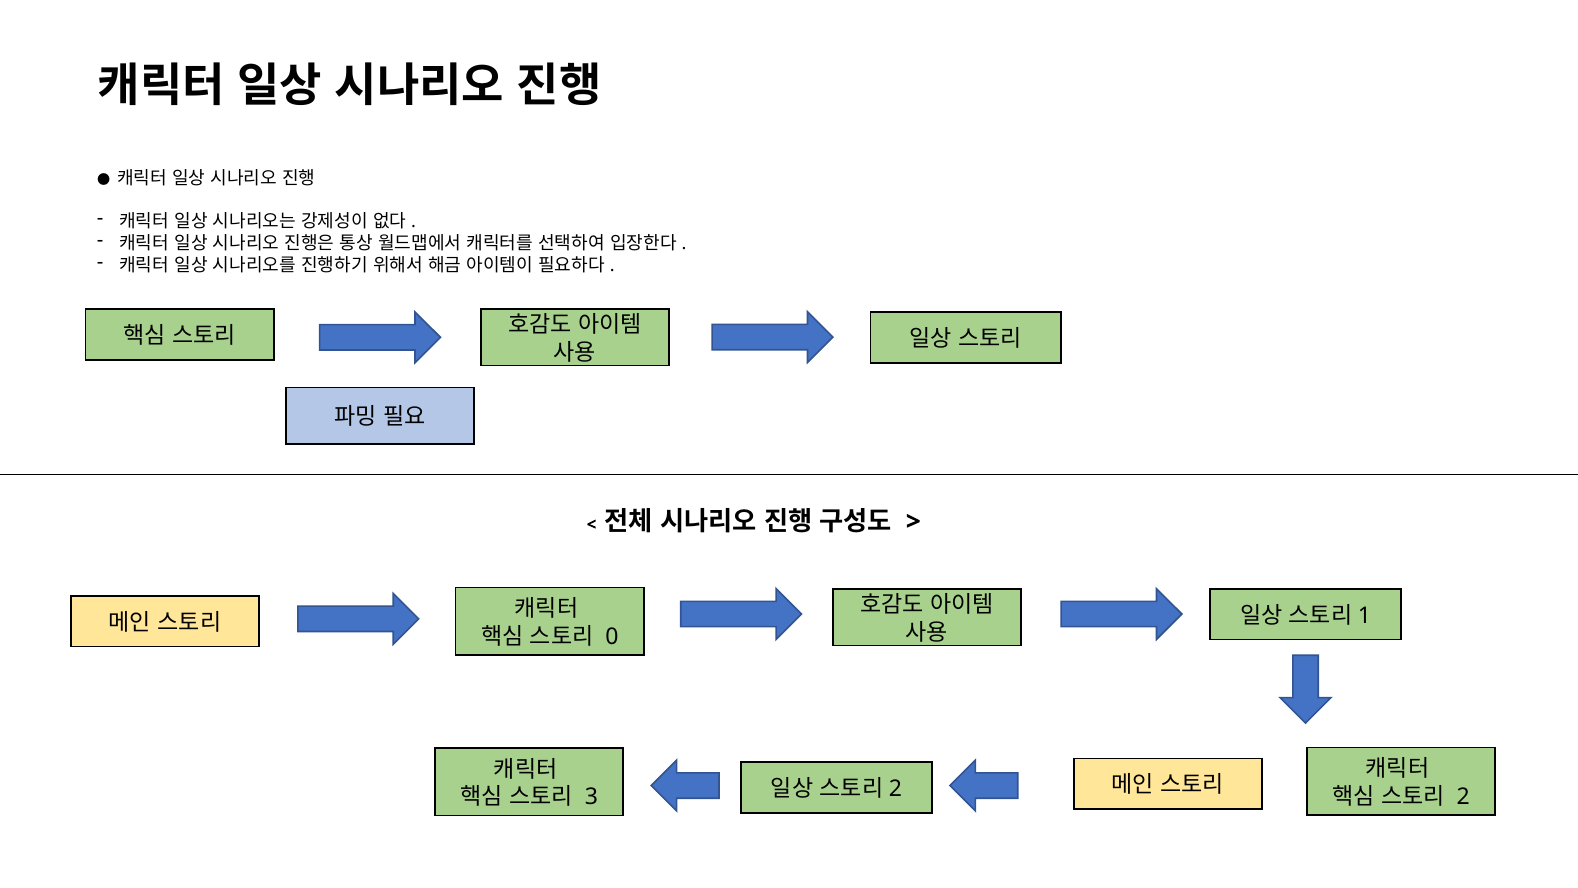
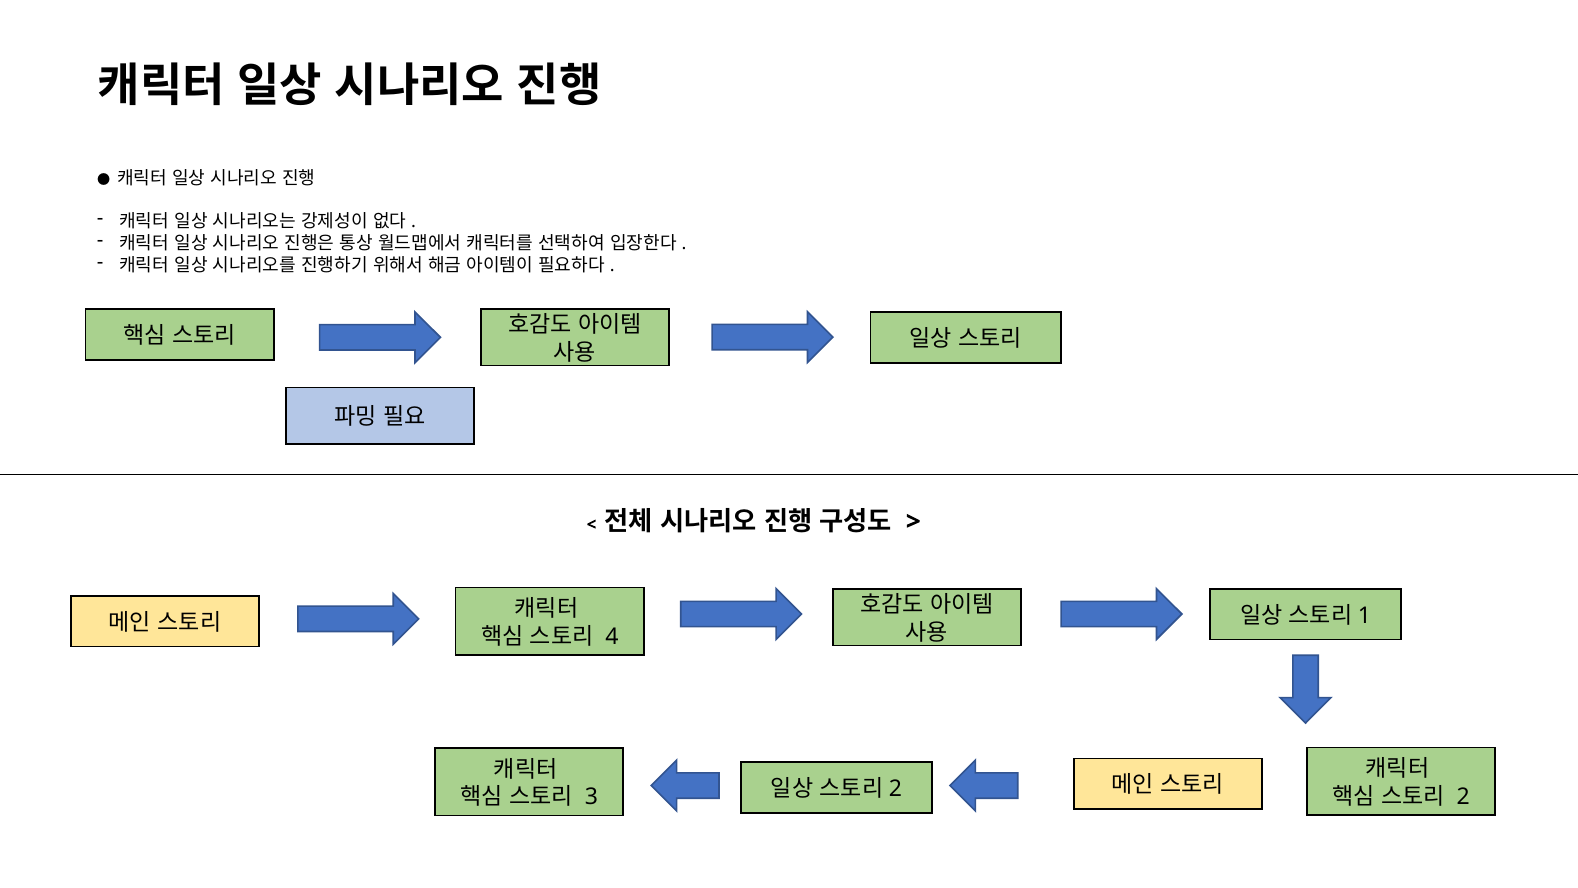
0: 0 -> 4
